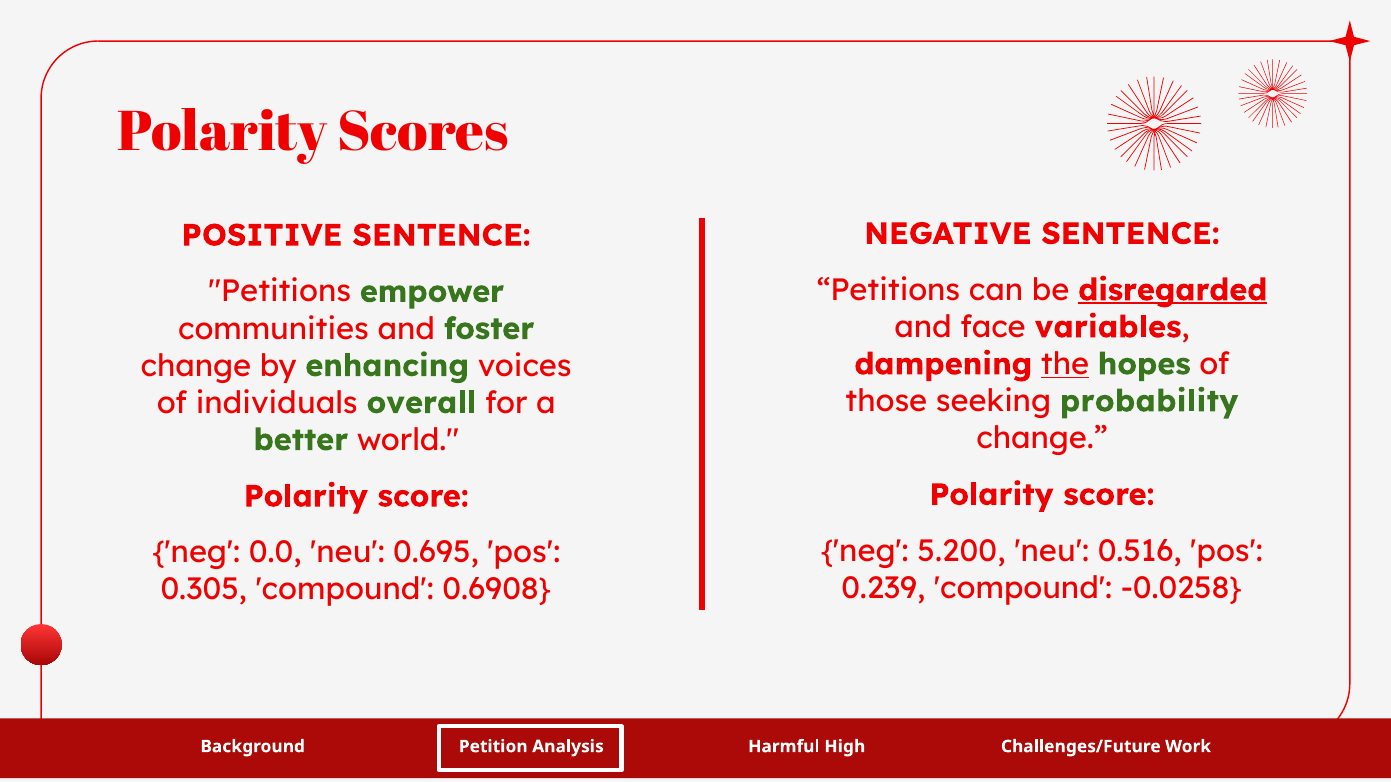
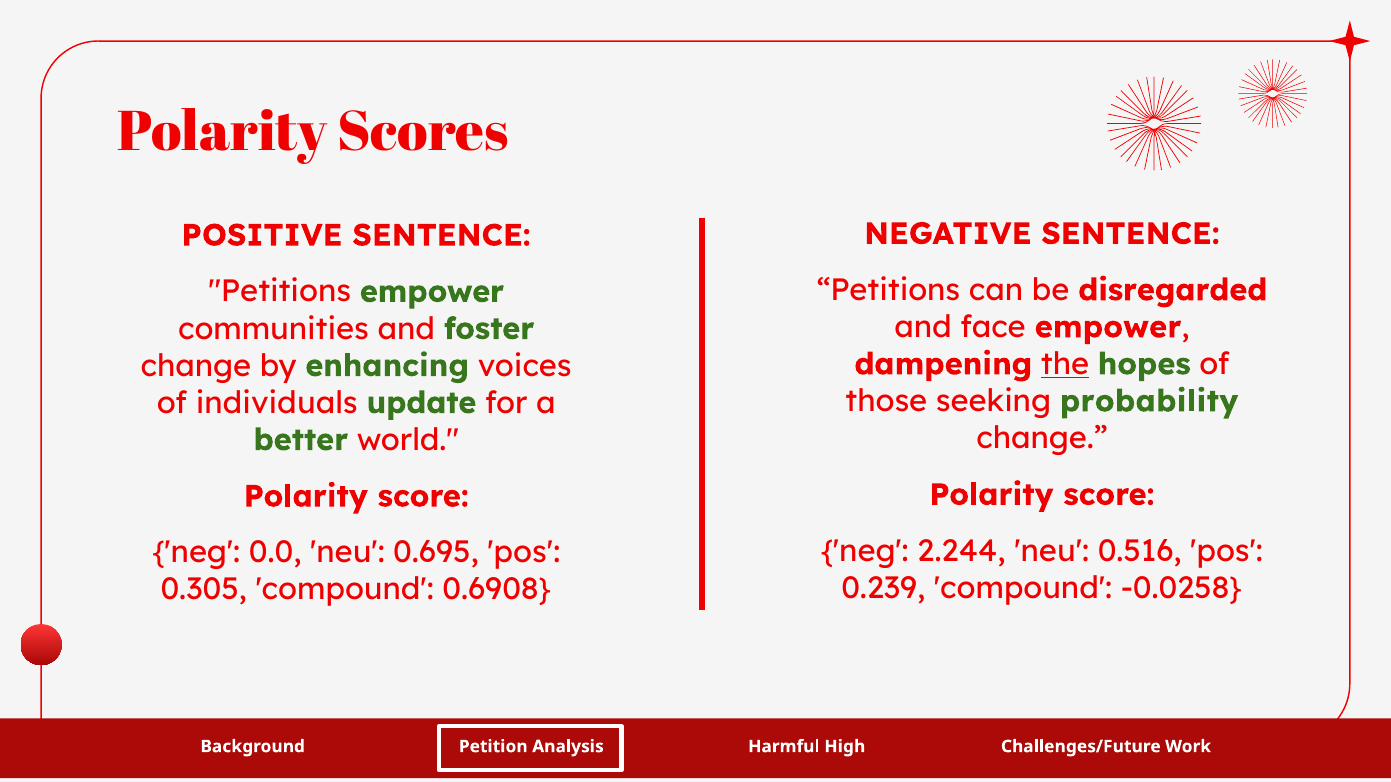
disregarded underline: present -> none
face variables: variables -> empower
overall: overall -> update
5.200: 5.200 -> 2.244
